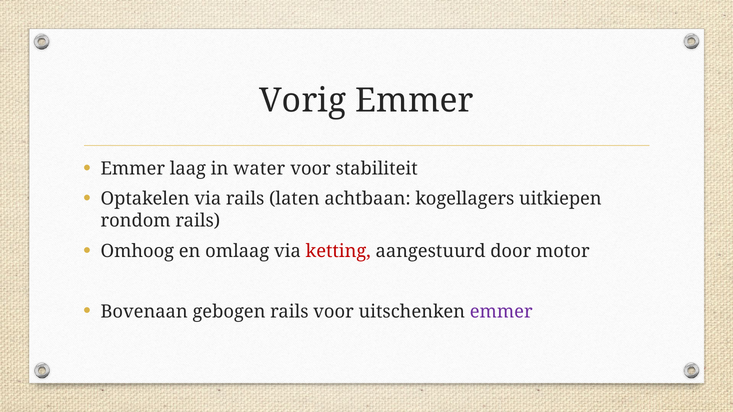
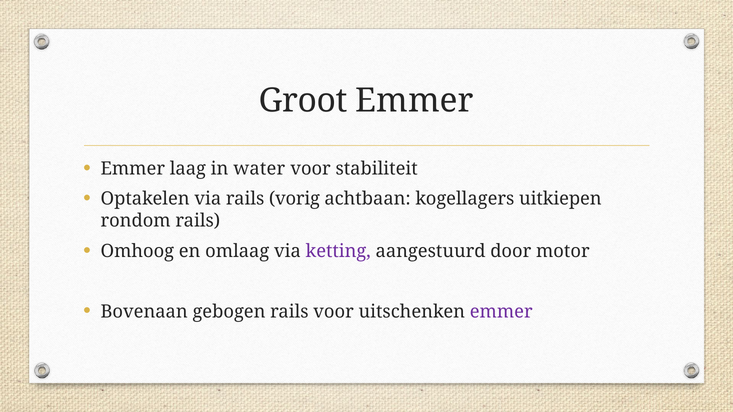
Vorig: Vorig -> Groot
laten: laten -> vorig
ketting colour: red -> purple
